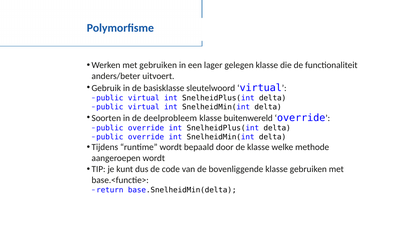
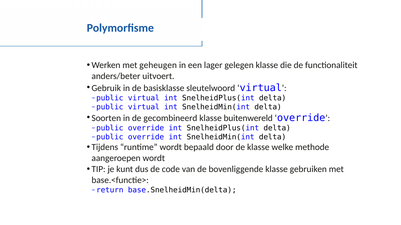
met gebruiken: gebruiken -> geheugen
deelprobleem: deelprobleem -> gecombineerd
